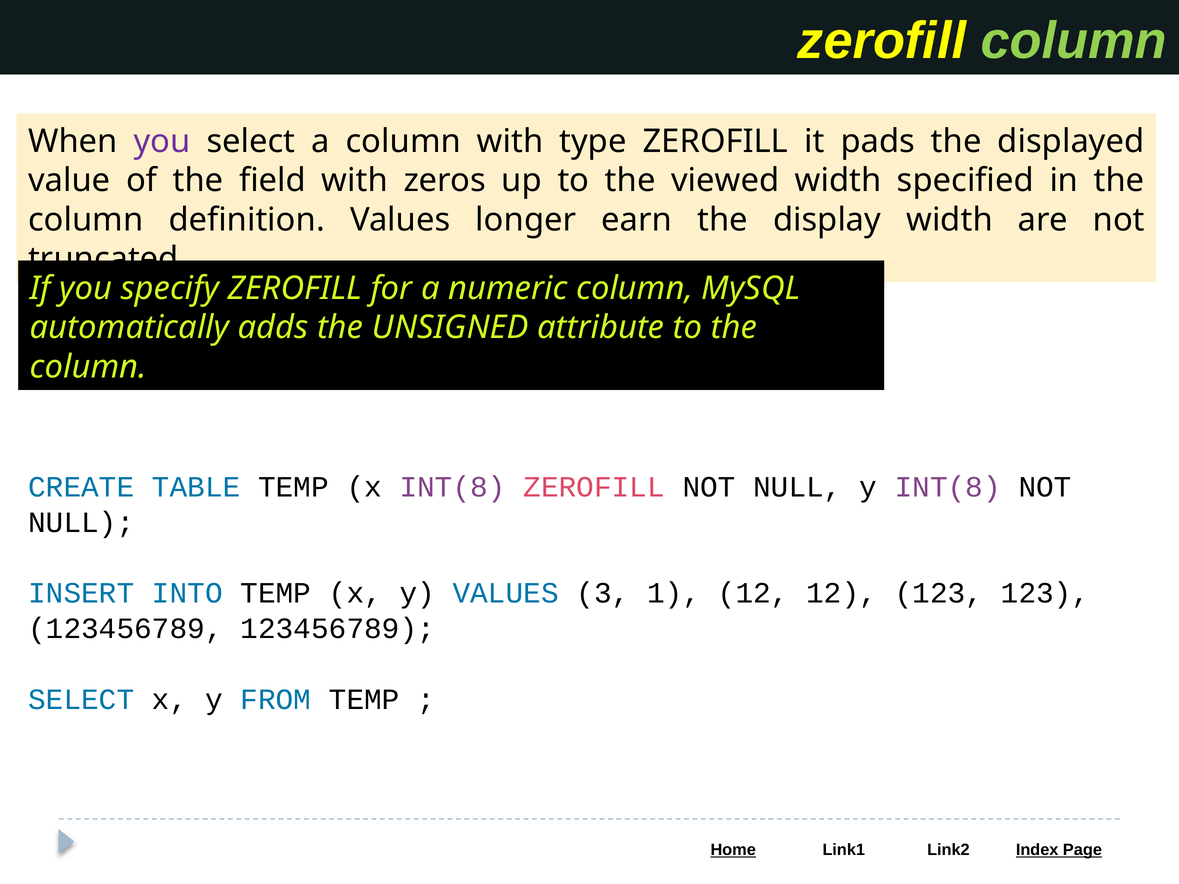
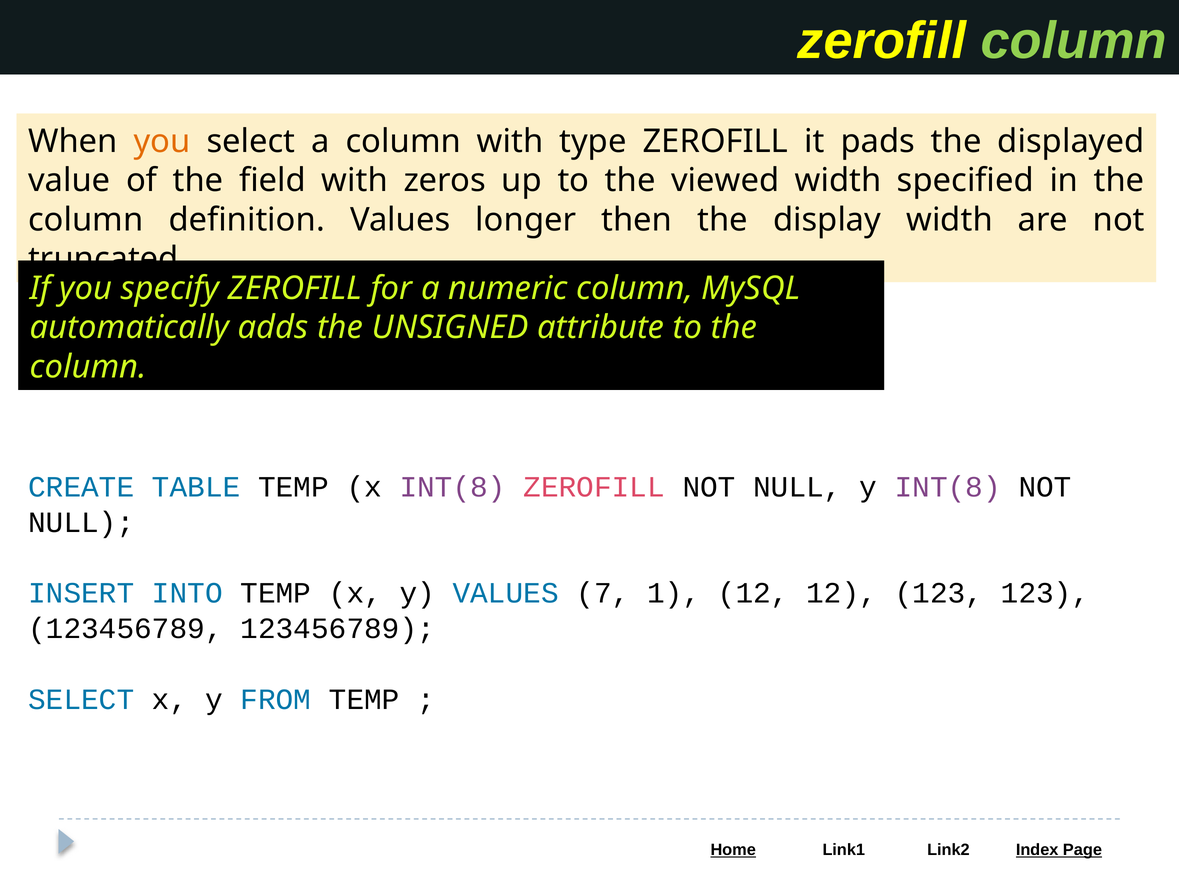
you at (162, 141) colour: purple -> orange
earn: earn -> then
3: 3 -> 7
